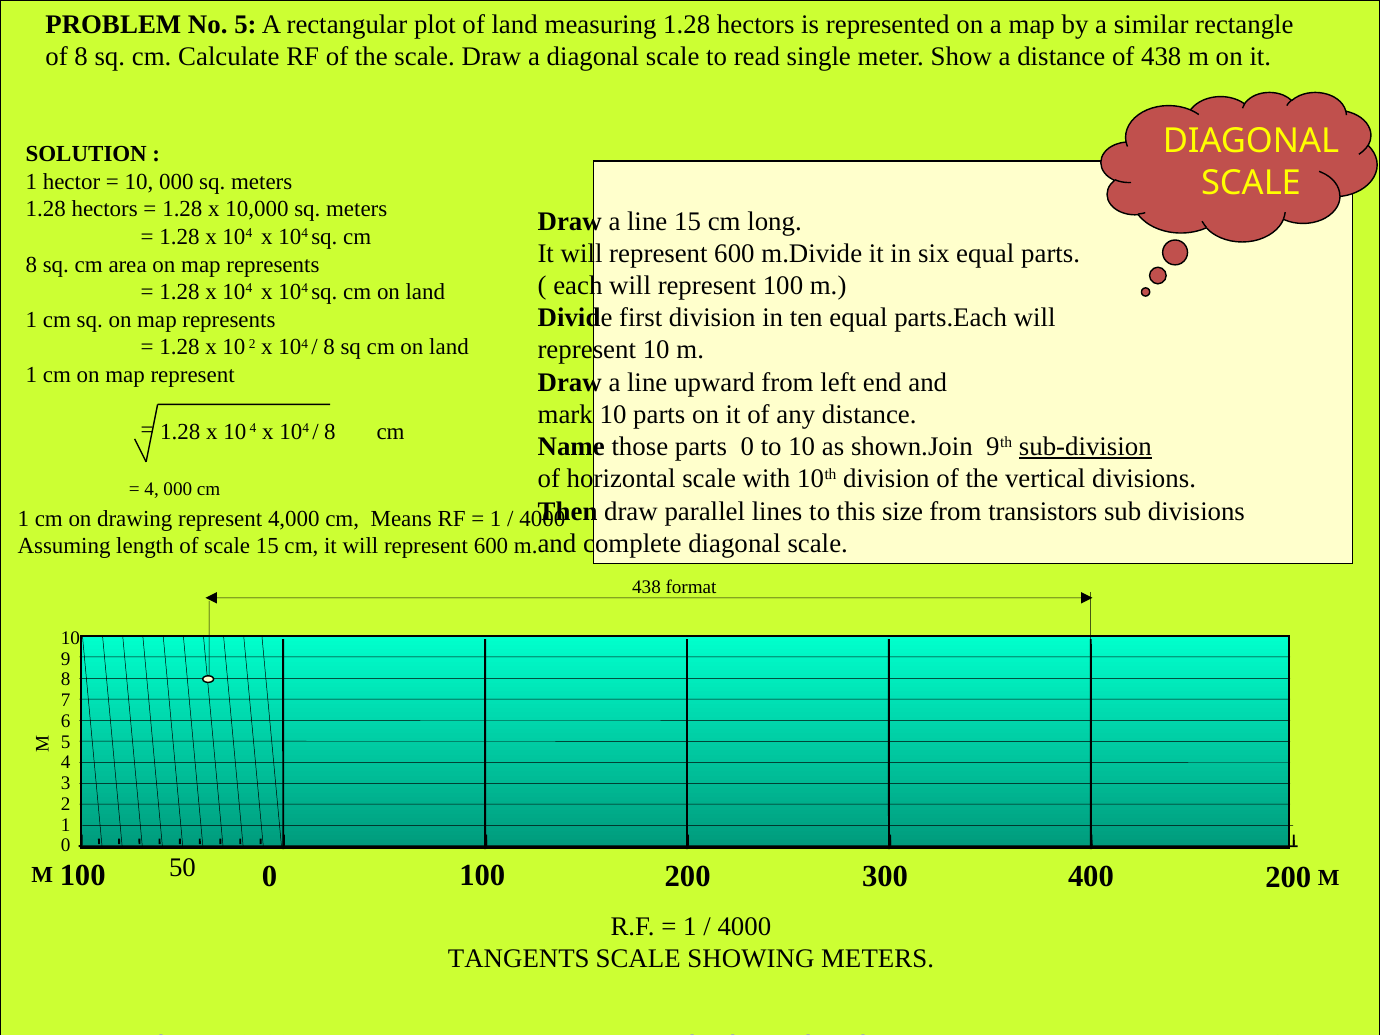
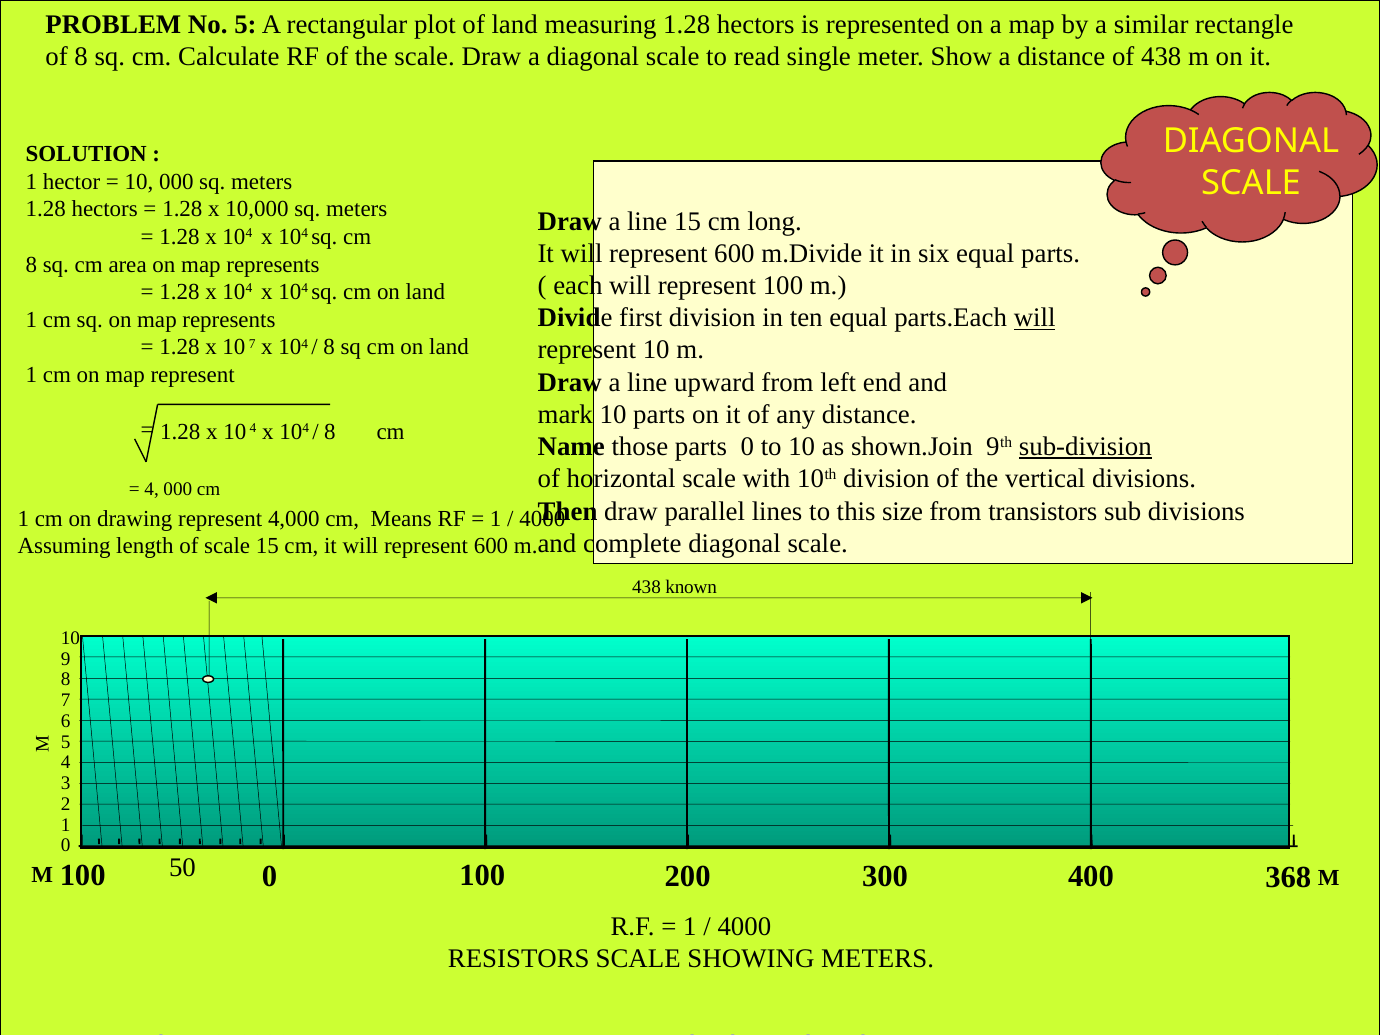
will at (1035, 318) underline: none -> present
10 2: 2 -> 7
format: format -> known
400 200: 200 -> 368
TANGENTS: TANGENTS -> RESISTORS
